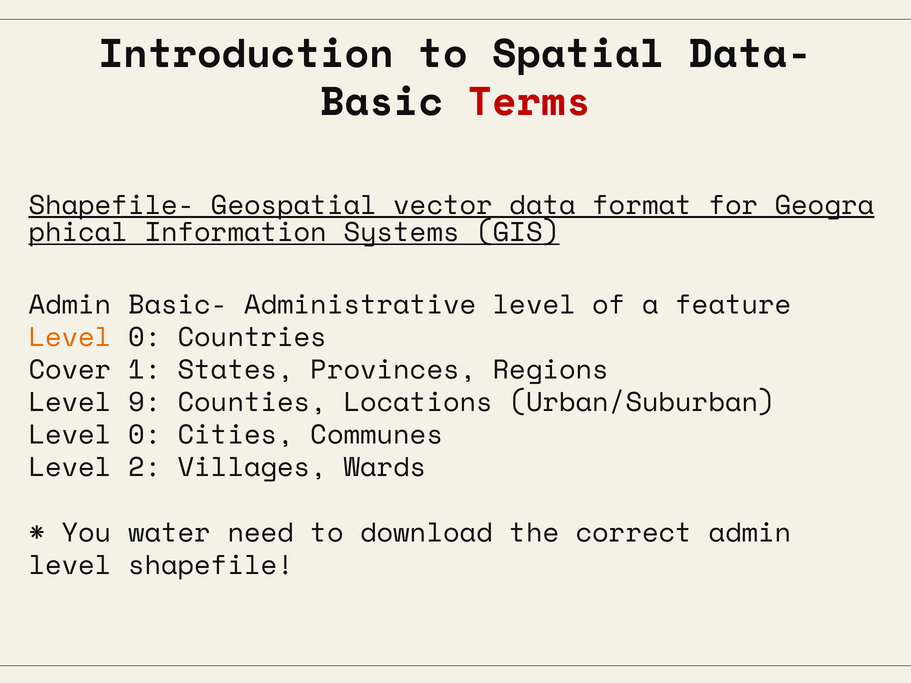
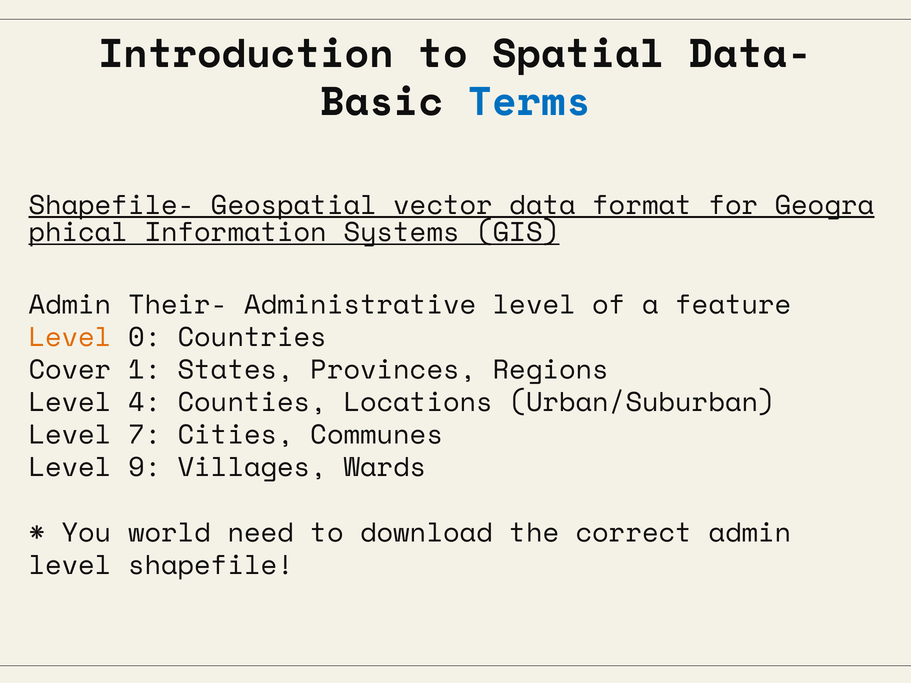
Terms colour: red -> blue
Basic-: Basic- -> Their-
9: 9 -> 4
0 at (145, 435): 0 -> 7
2: 2 -> 9
water: water -> world
